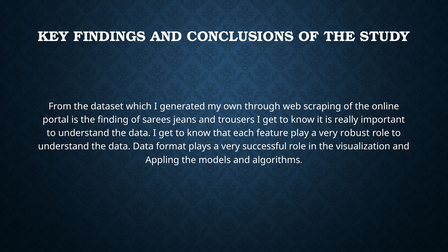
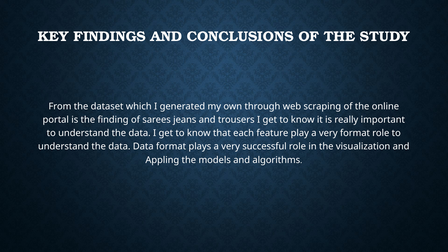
very robust: robust -> format
